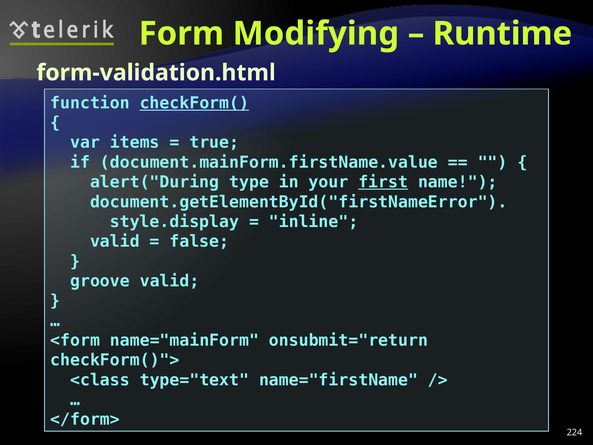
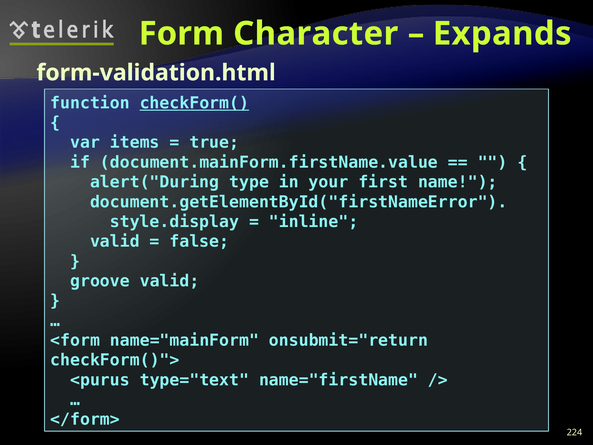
Modifying: Modifying -> Character
Runtime: Runtime -> Expands
first underline: present -> none
<class: <class -> <purus
